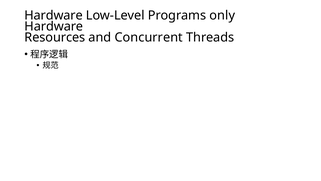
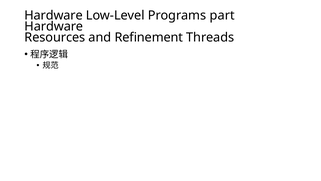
only: only -> part
Concurrent: Concurrent -> Refinement
